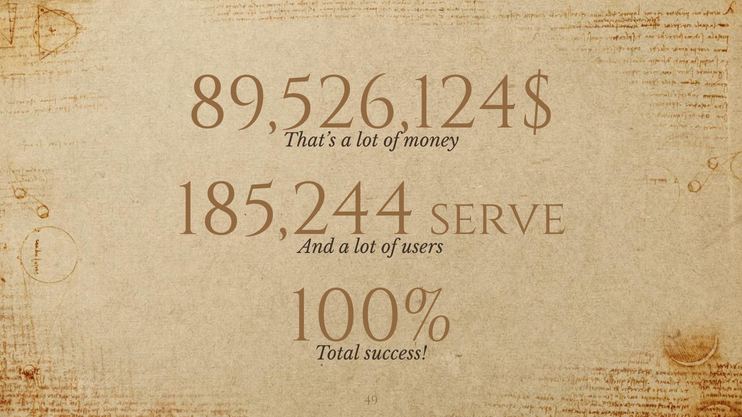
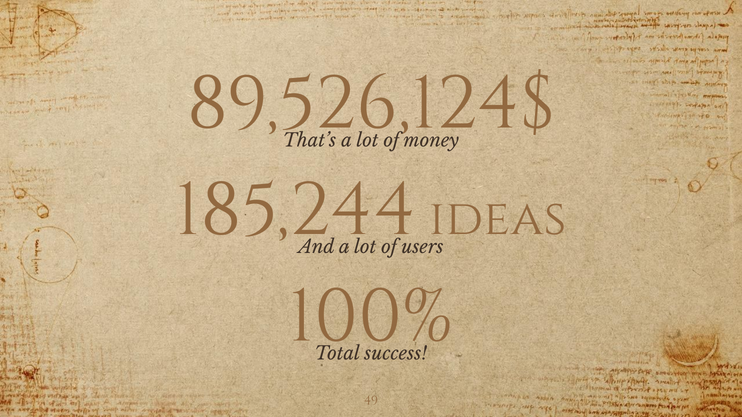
serve: serve -> ideas
